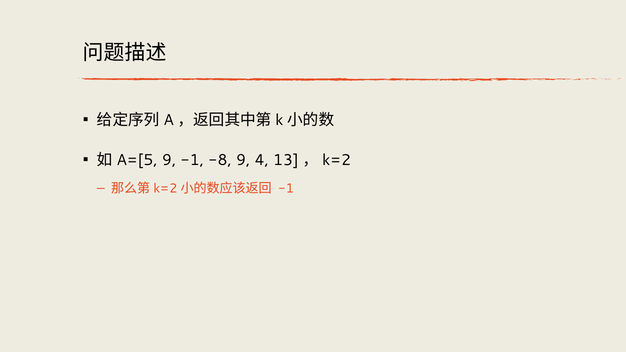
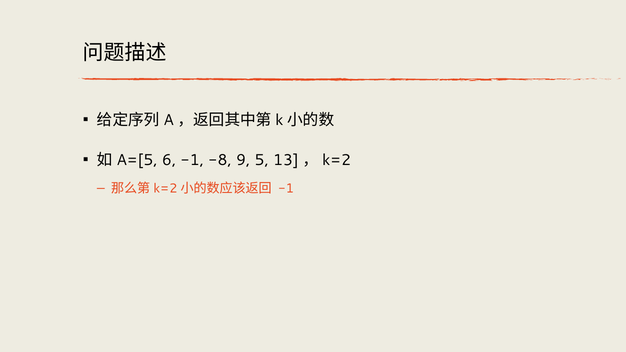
9 at (169, 160): 9 -> 6
4: 4 -> 5
